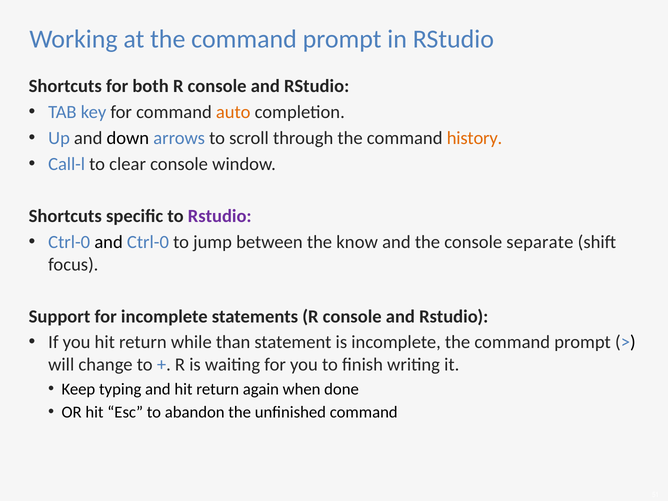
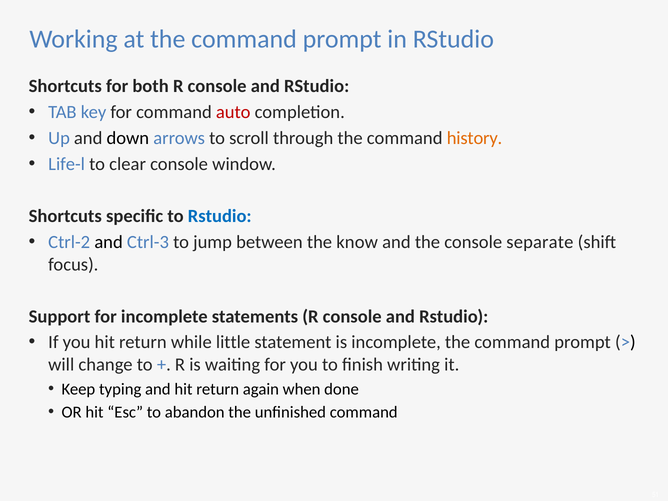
auto colour: orange -> red
Call-l: Call-l -> Life-l
Rstudio at (220, 216) colour: purple -> blue
Ctrl-0 at (69, 242): Ctrl-0 -> Ctrl-2
and Ctrl-0: Ctrl-0 -> Ctrl-3
than: than -> little
